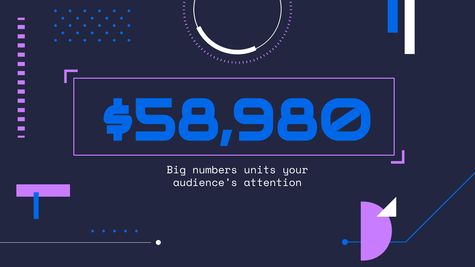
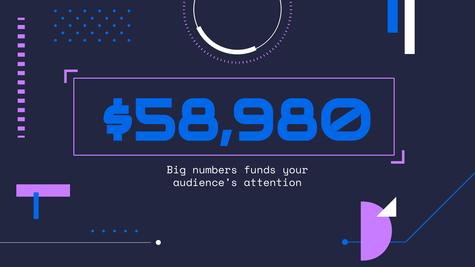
units: units -> funds
